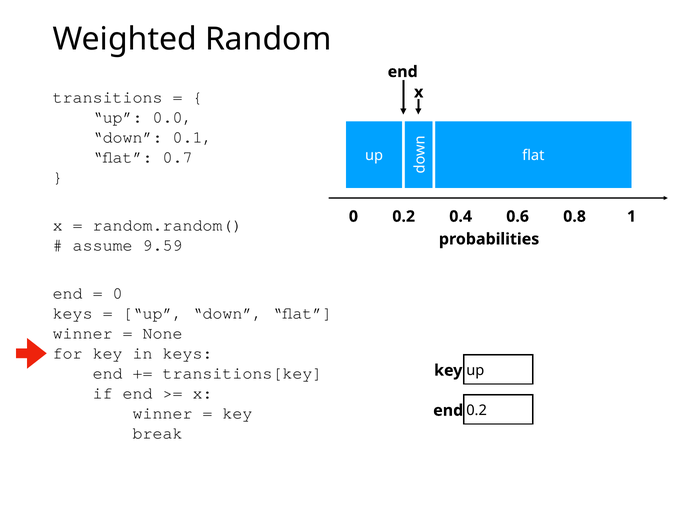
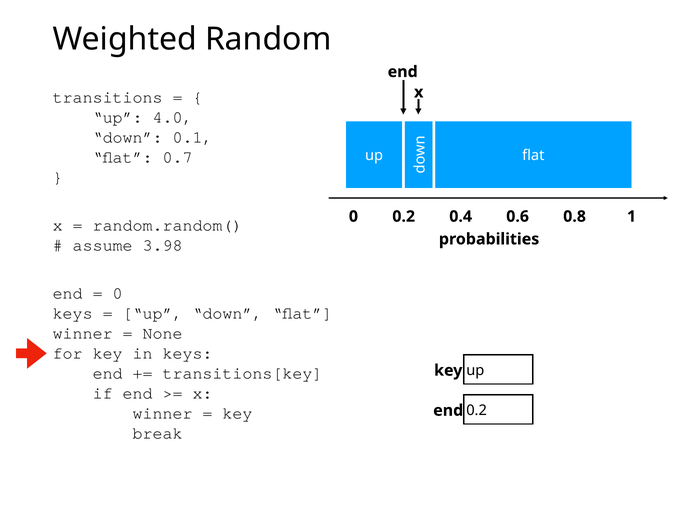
0.0: 0.0 -> 4.0
9.59: 9.59 -> 3.98
